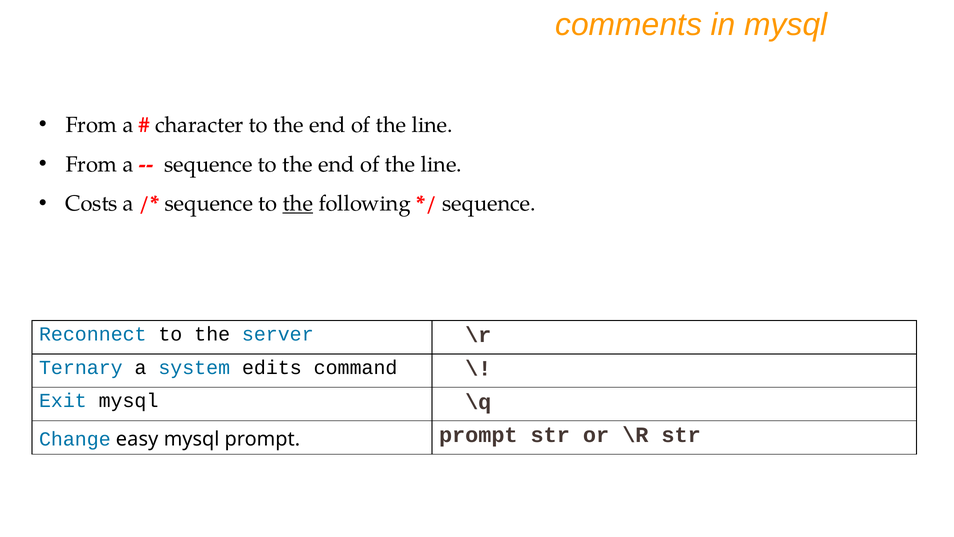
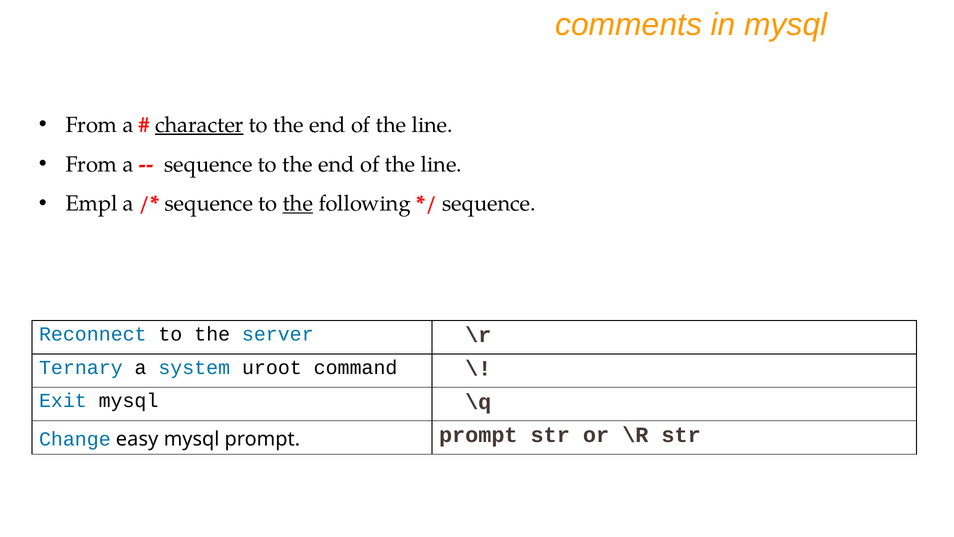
character underline: none -> present
Costs: Costs -> Empl
edits: edits -> uroot
